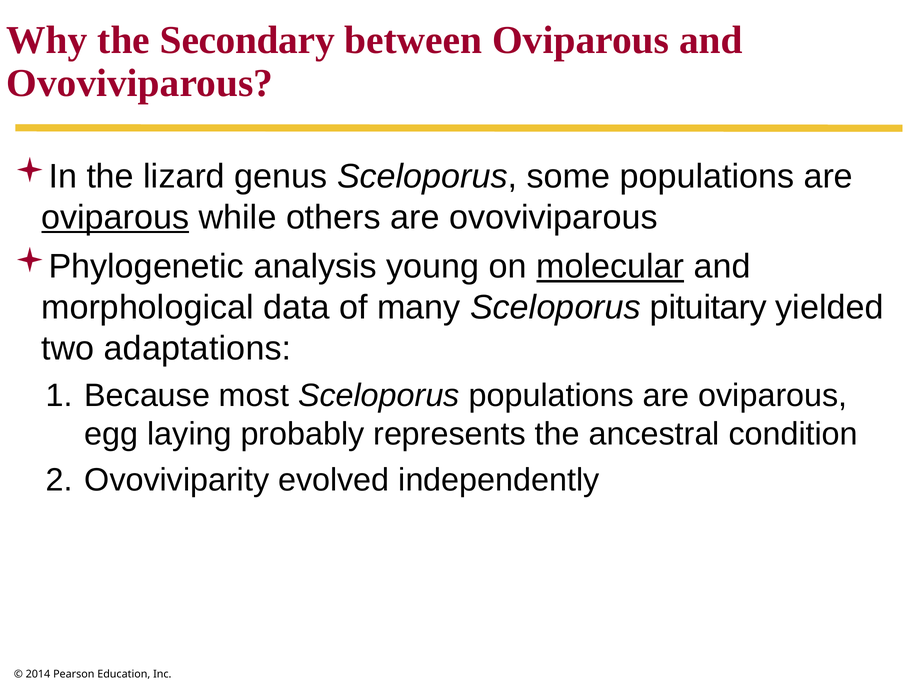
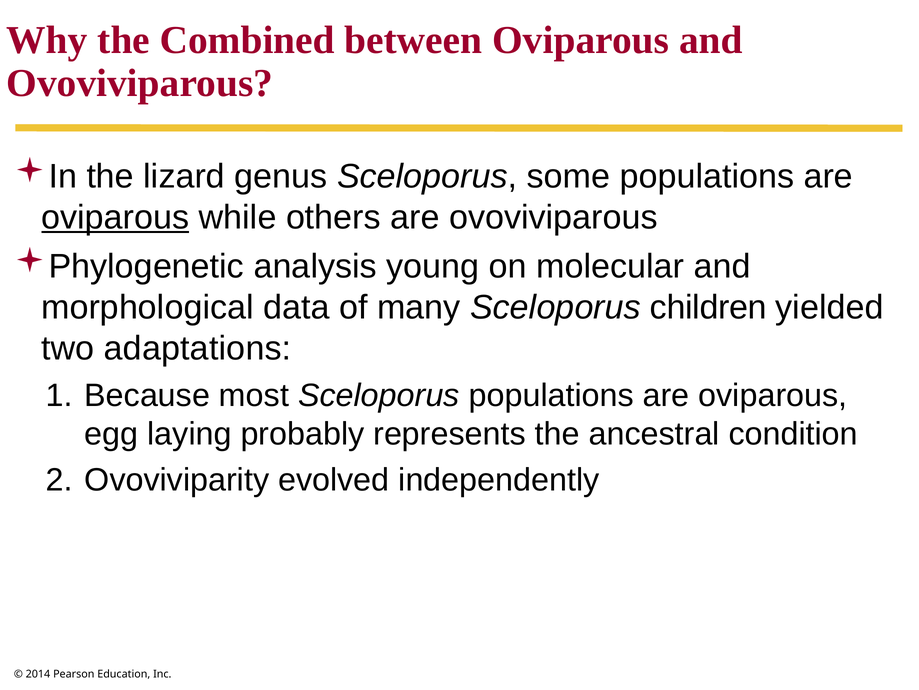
Secondary: Secondary -> Combined
molecular underline: present -> none
pituitary: pituitary -> children
